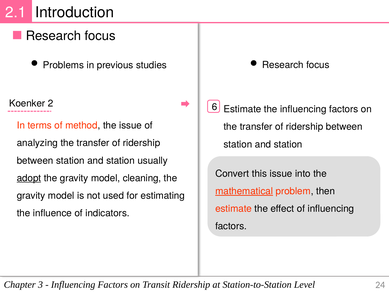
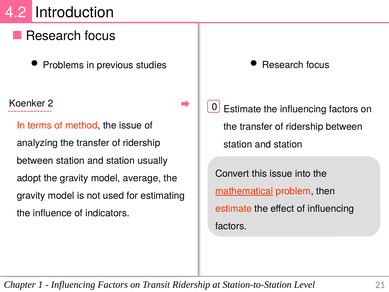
2.1: 2.1 -> 4.2
6: 6 -> 0
adopt underline: present -> none
cleaning: cleaning -> average
3: 3 -> 1
24: 24 -> 21
